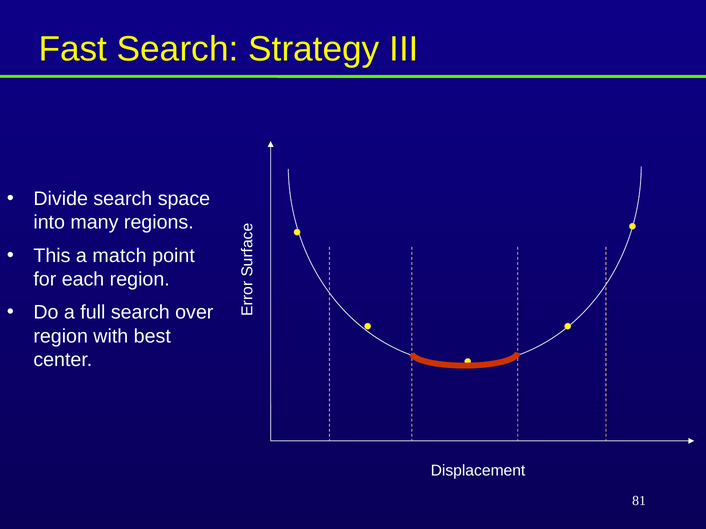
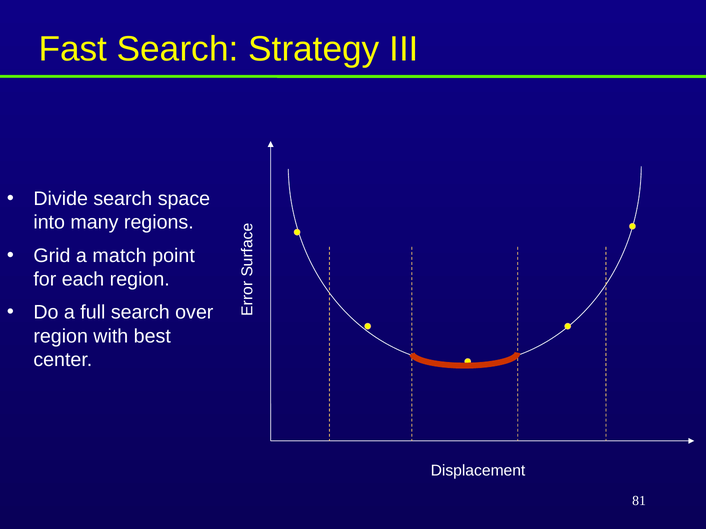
This: This -> Grid
